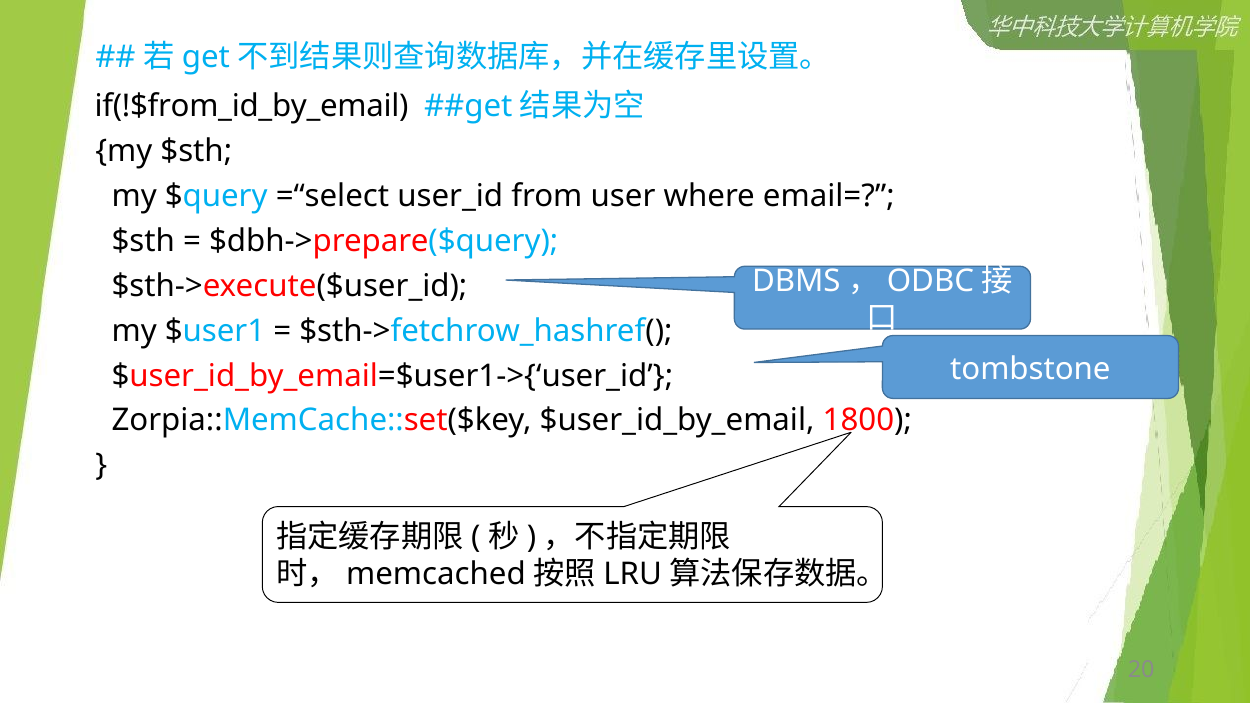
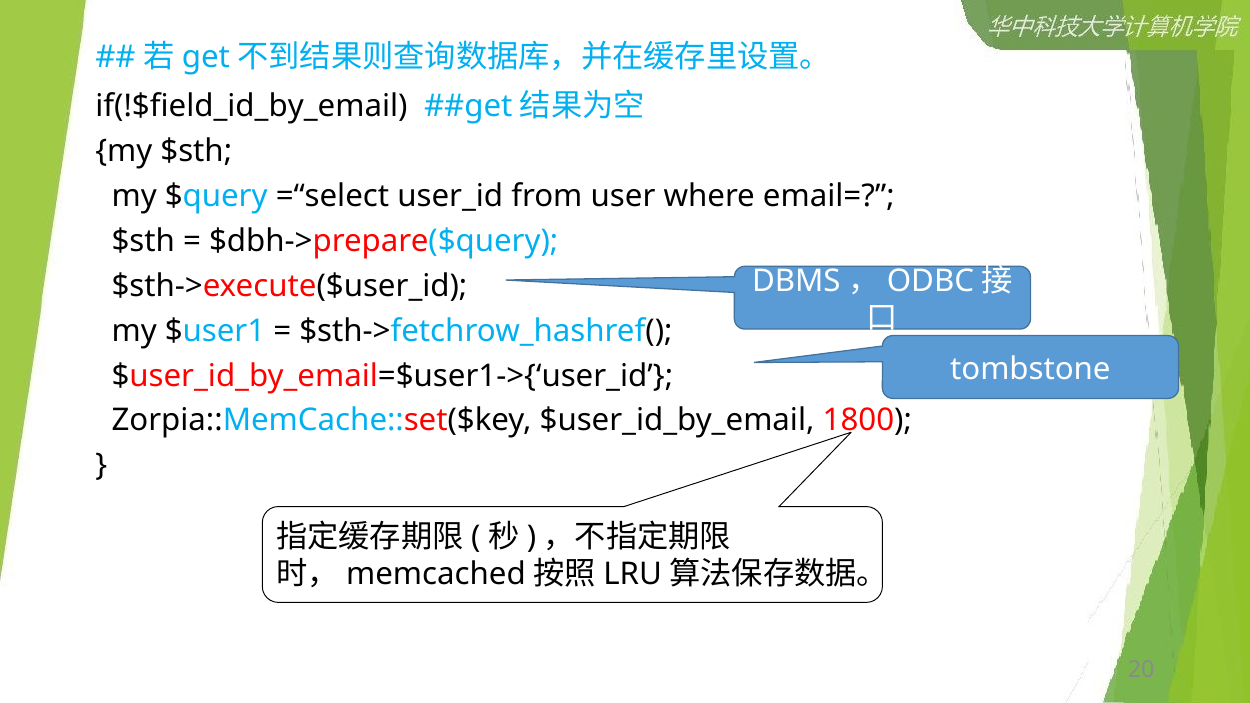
if(!$from_id_by_email: if(!$from_id_by_email -> if(!$field_id_by_email
